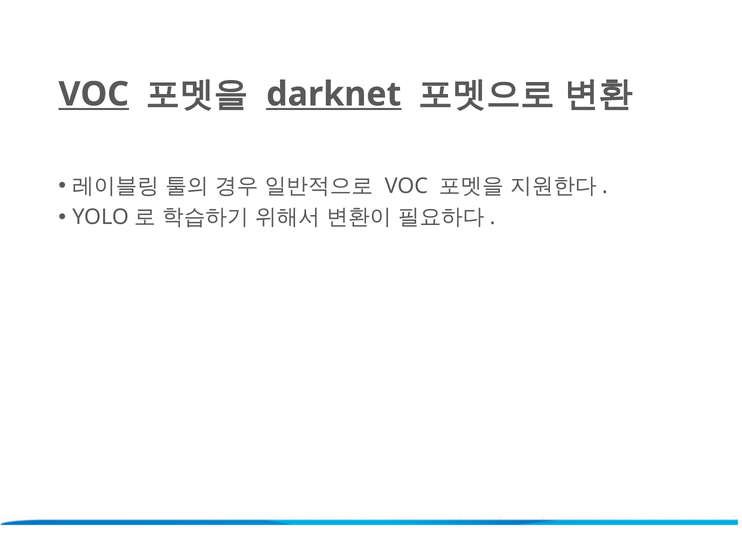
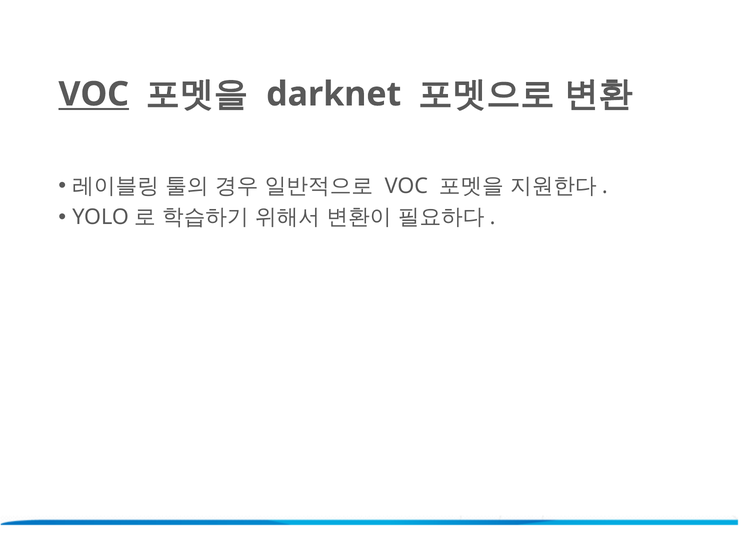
darknet underline: present -> none
